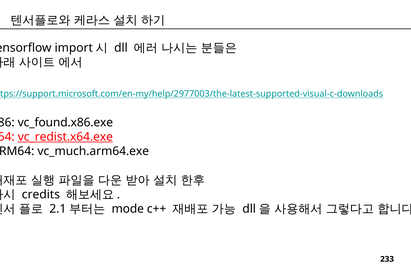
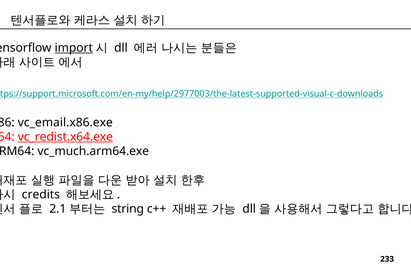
import underline: none -> present
vc_found.x86.exe: vc_found.x86.exe -> vc_email.x86.exe
mode: mode -> string
